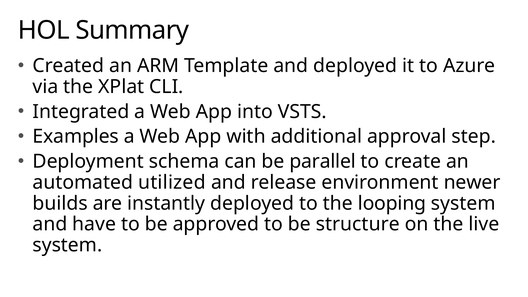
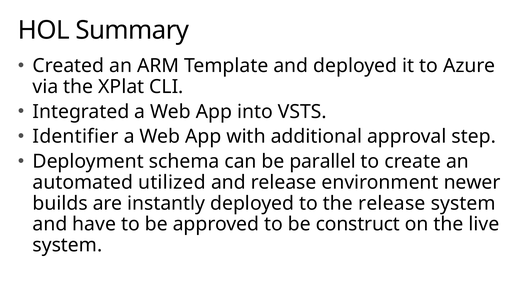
Examples: Examples -> Identifier
the looping: looping -> release
structure: structure -> construct
